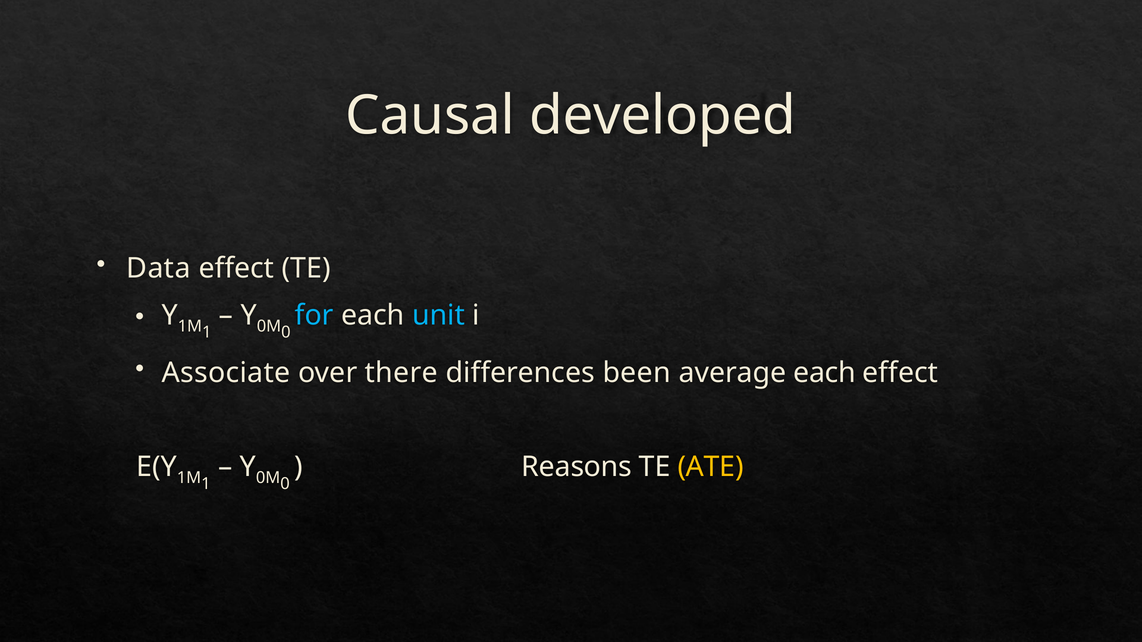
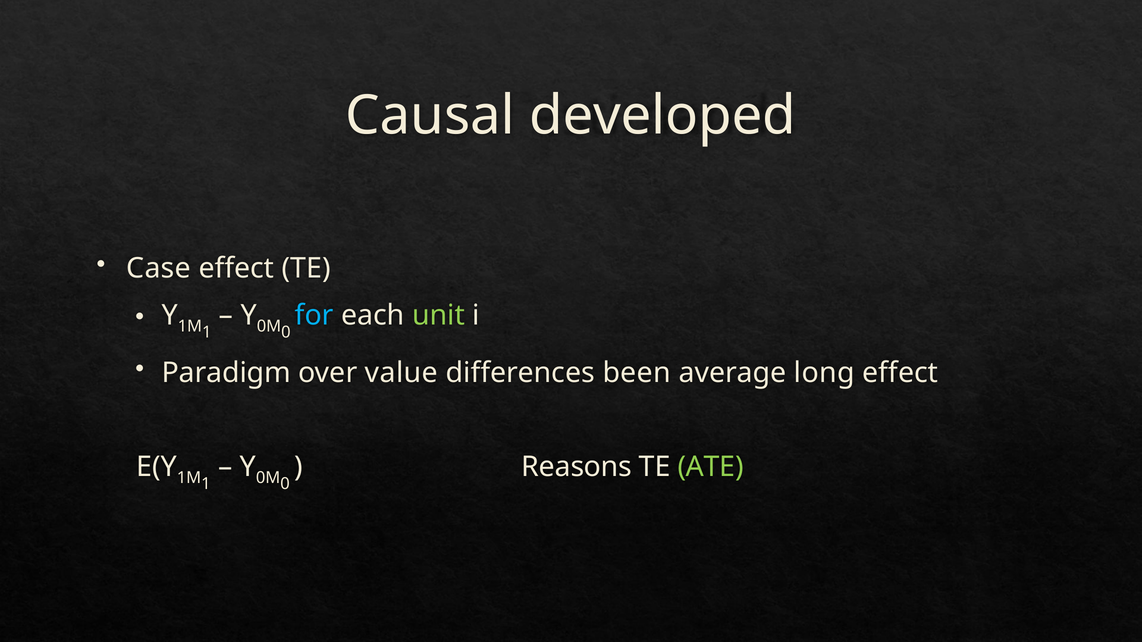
Data: Data -> Case
unit colour: light blue -> light green
Associate: Associate -> Paradigm
there: there -> value
average each: each -> long
ATE colour: yellow -> light green
